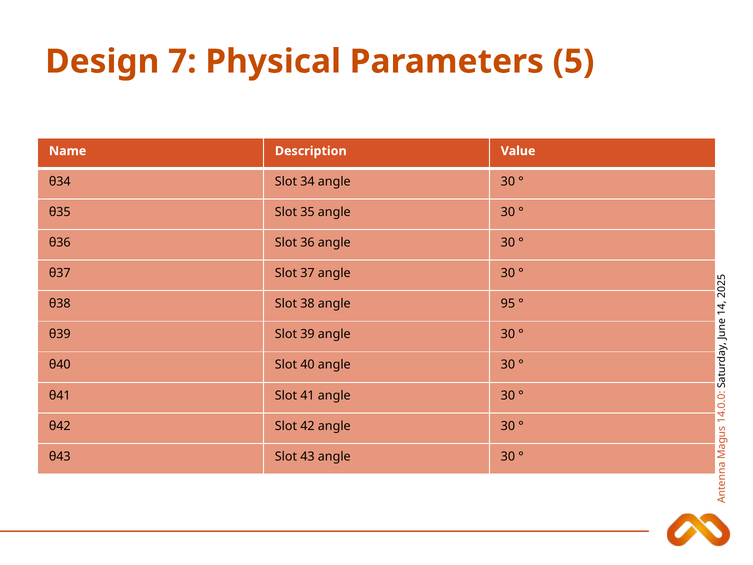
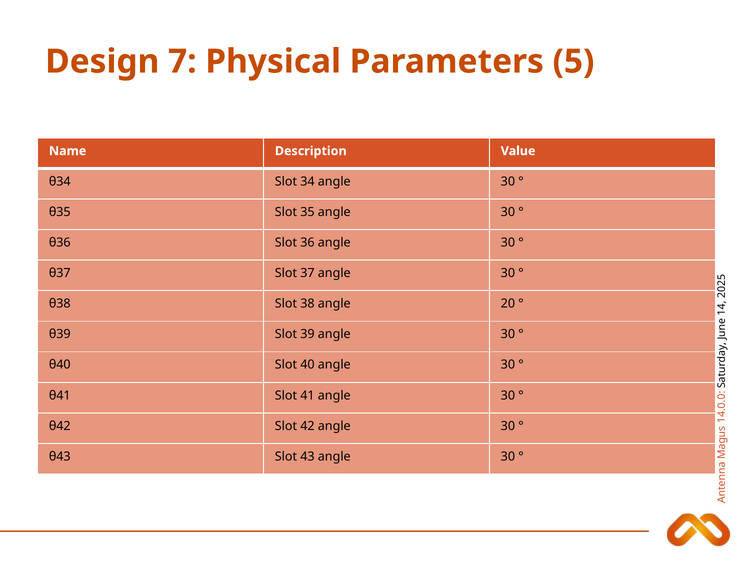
95: 95 -> 20
